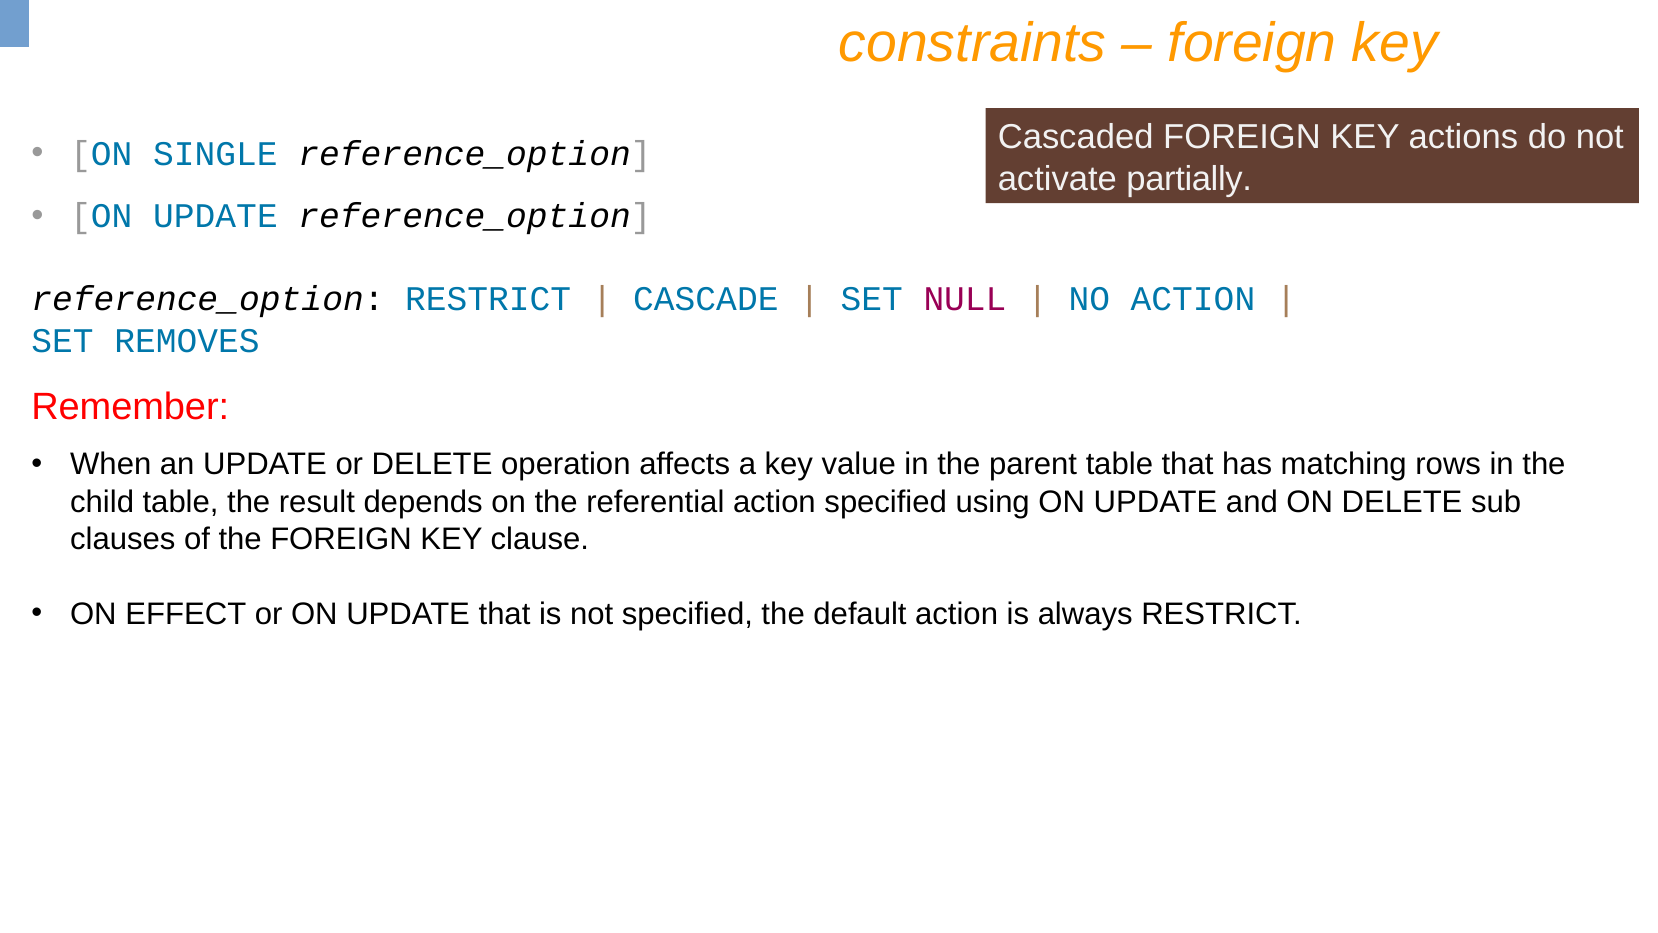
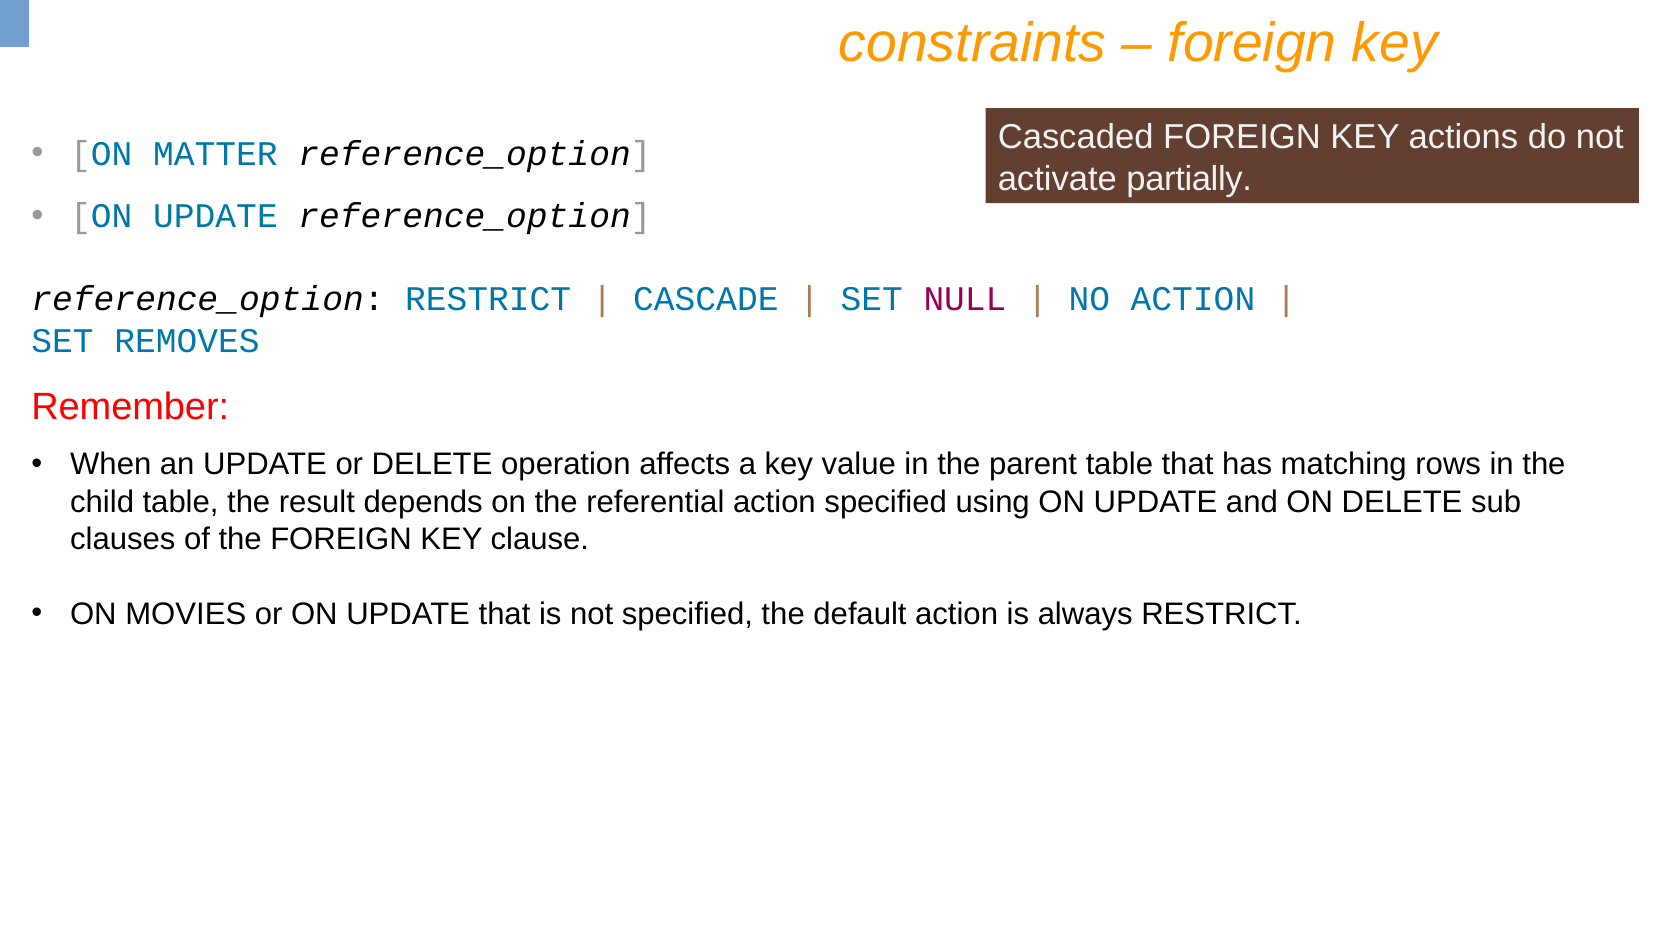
SINGLE: SINGLE -> MATTER
EFFECT: EFFECT -> MOVIES
